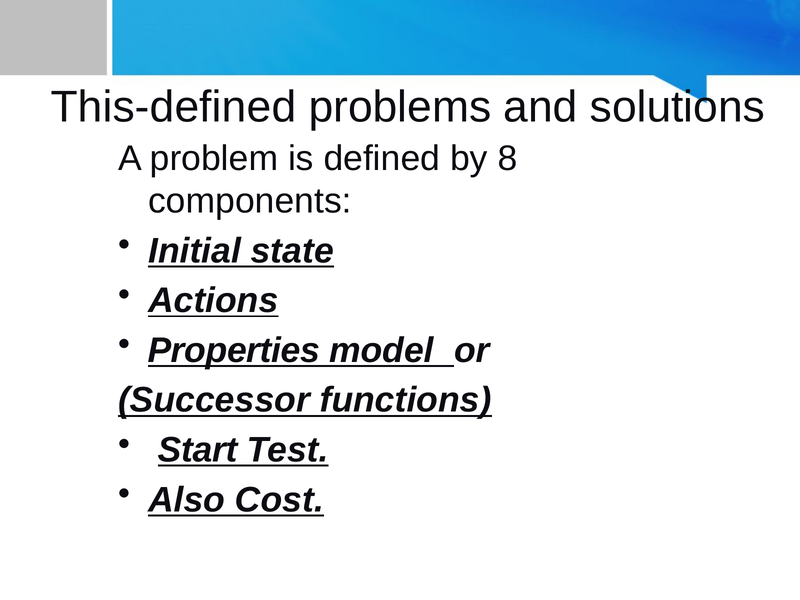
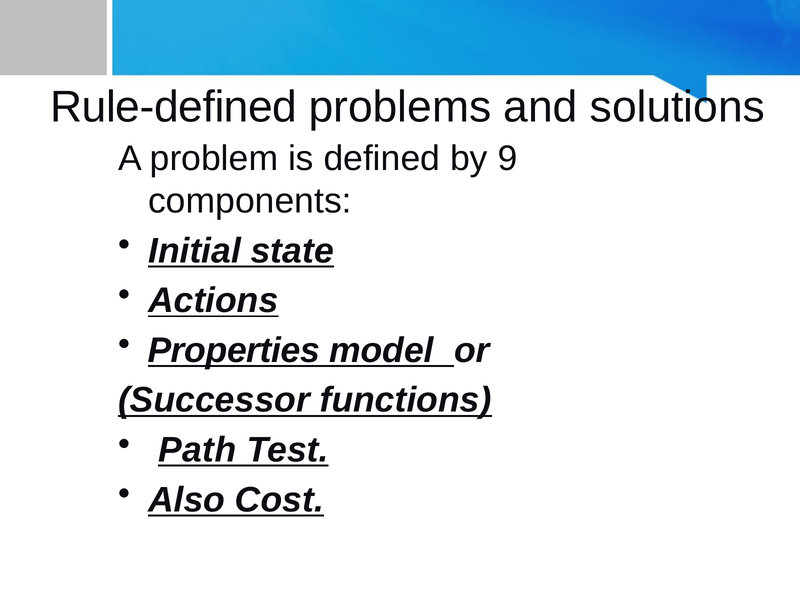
This-defined: This-defined -> Rule-defined
8: 8 -> 9
Start: Start -> Path
